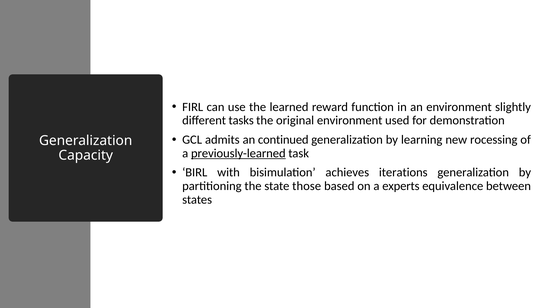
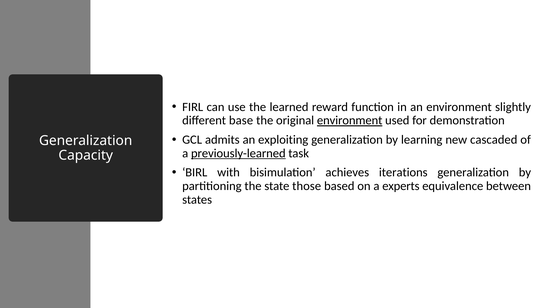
tasks: tasks -> base
environment at (350, 121) underline: none -> present
continued: continued -> exploiting
rocessing: rocessing -> cascaded
